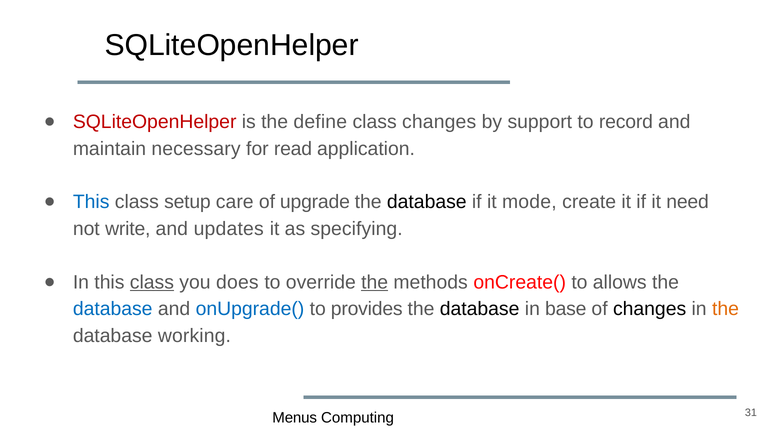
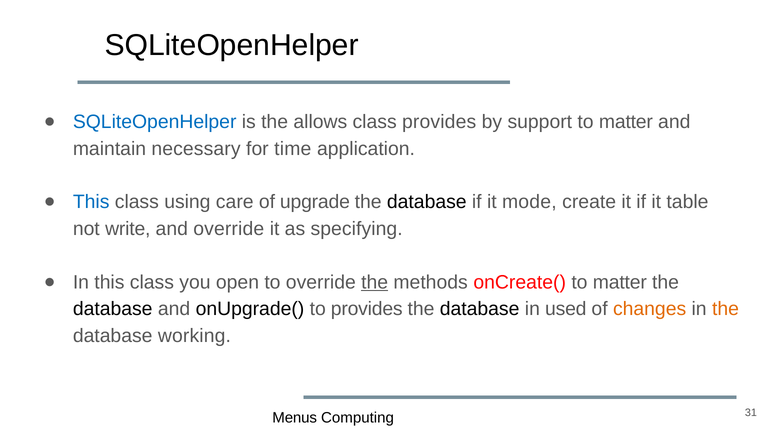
SQLiteOpenHelper at (155, 122) colour: red -> blue
define: define -> allows
class changes: changes -> provides
record at (626, 122): record -> matter
read: read -> time
setup: setup -> using
need: need -> table
and updates: updates -> override
class at (152, 282) underline: present -> none
does: does -> open
onCreate( to allows: allows -> matter
database at (113, 309) colour: blue -> black
onUpgrade( colour: blue -> black
base: base -> used
changes at (650, 309) colour: black -> orange
